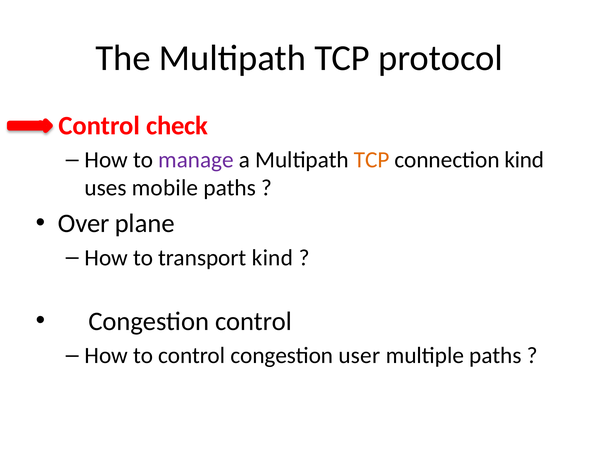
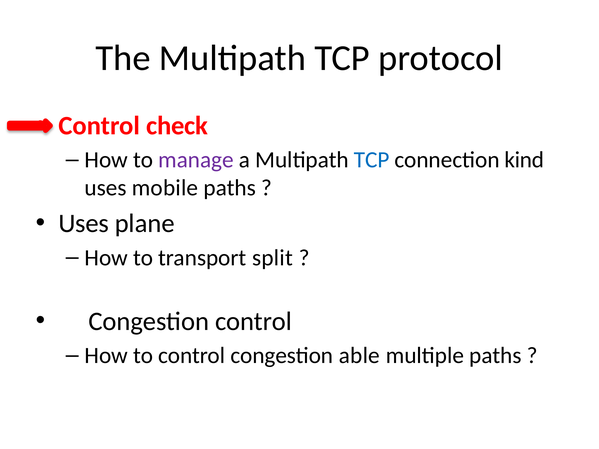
TCP at (372, 160) colour: orange -> blue
Over at (84, 224): Over -> Uses
transport kind: kind -> split
user: user -> able
